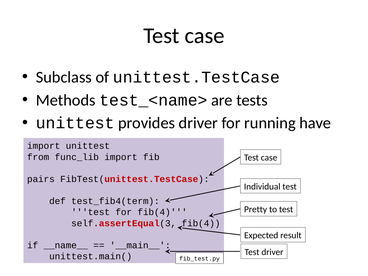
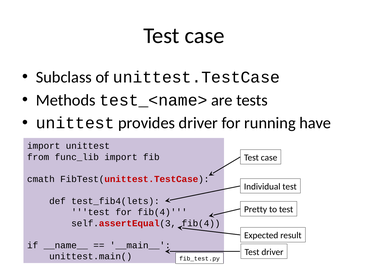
pairs: pairs -> cmath
test_fib4(term: test_fib4(term -> test_fib4(lets
